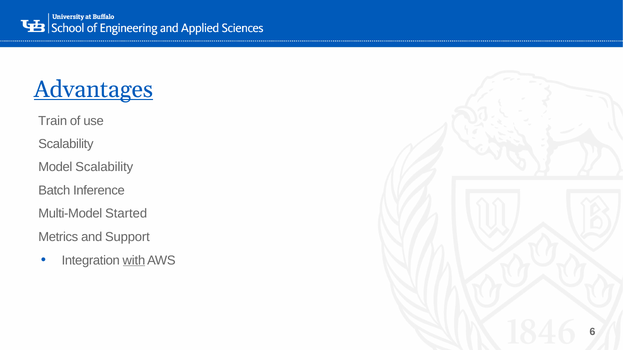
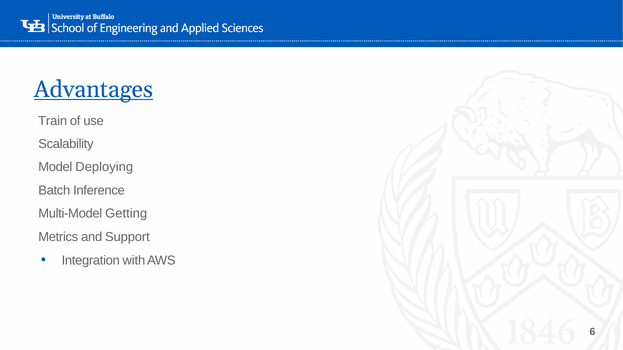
Model Scalability: Scalability -> Deploying
Started: Started -> Getting
with underline: present -> none
